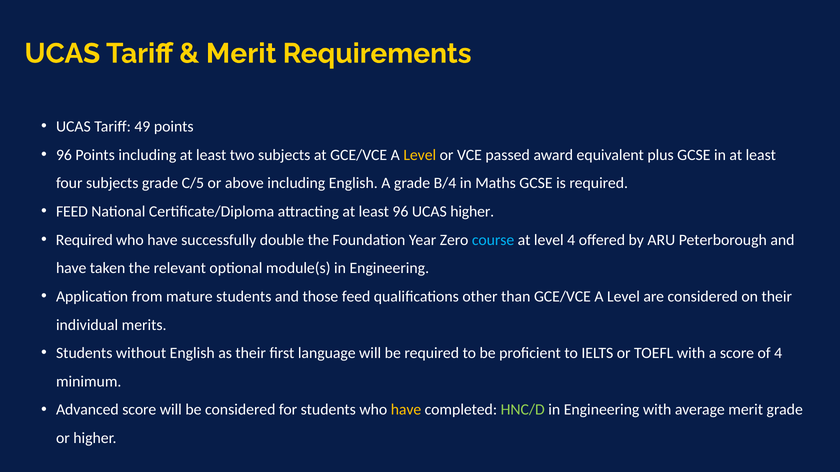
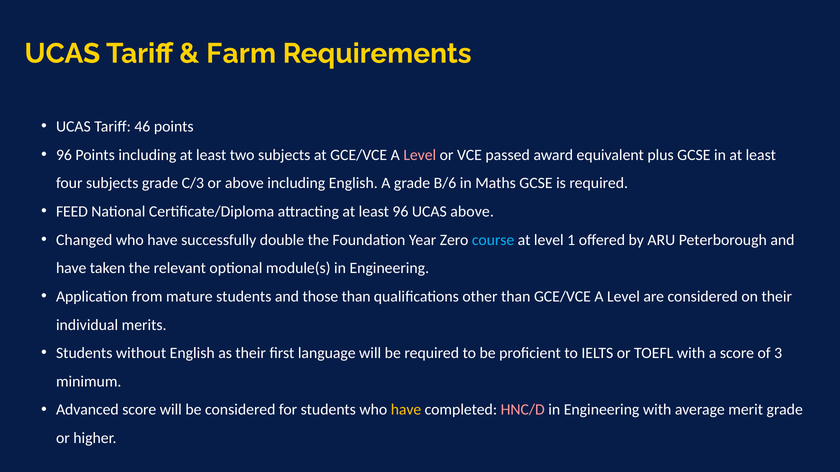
Merit at (241, 54): Merit -> Farm
49: 49 -> 46
Level at (420, 155) colour: yellow -> pink
C/5: C/5 -> C/3
B/4: B/4 -> B/6
UCAS higher: higher -> above
Required at (84, 240): Required -> Changed
level 4: 4 -> 1
those feed: feed -> than
of 4: 4 -> 3
HNC/D colour: light green -> pink
